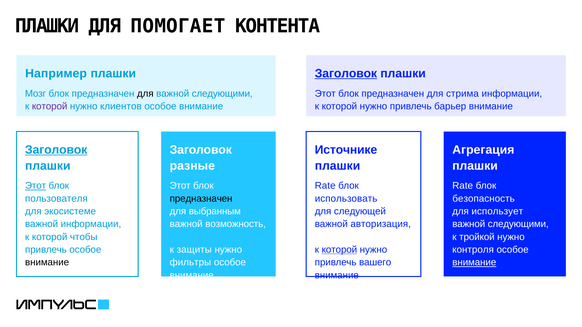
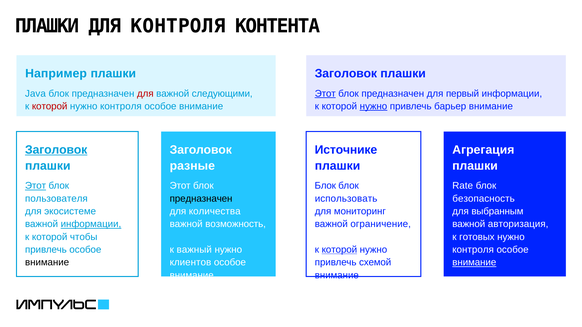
ДЛЯ ПОМОГАЕТ: ПОМОГАЕТ -> КОНТРОЛЯ
Заголовок at (346, 73) underline: present -> none
Мозг: Мозг -> Java
для at (145, 94) colour: black -> red
Этот at (325, 94) underline: none -> present
стрима: стрима -> первый
которой at (50, 106) colour: purple -> red
клиентов at (121, 106): клиентов -> контроля
нужно at (373, 106) underline: none -> present
Rate at (325, 186): Rate -> Блок
выбранным: выбранным -> количества
следующей: следующей -> мониторинг
использует: использует -> выбранным
информации at (91, 224) underline: none -> present
авторизация: авторизация -> ограничение
следующими at (518, 224): следующими -> авторизация
тройкой: тройкой -> готовых
защиты: защиты -> важный
фильтры: фильтры -> клиентов
вашего: вашего -> схемой
